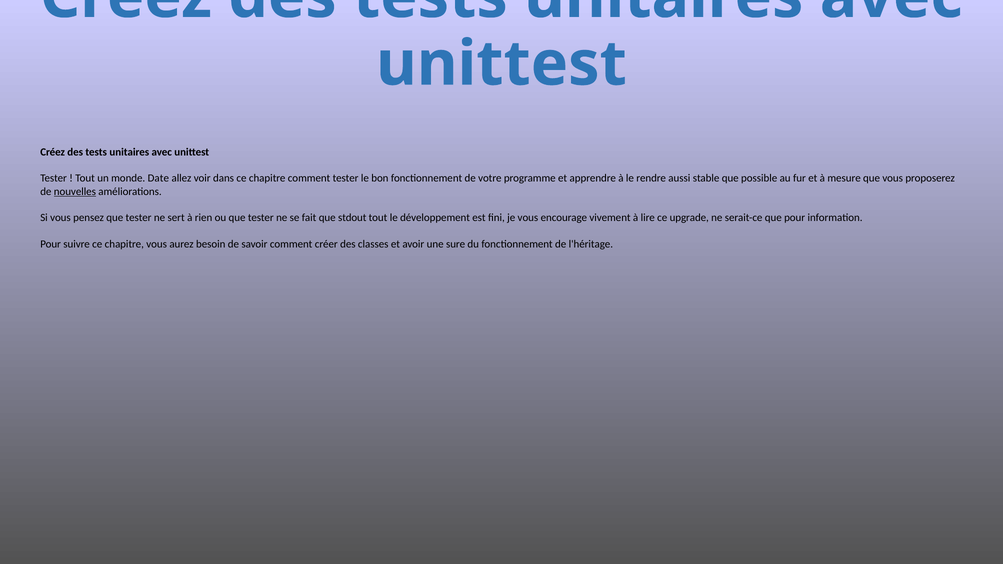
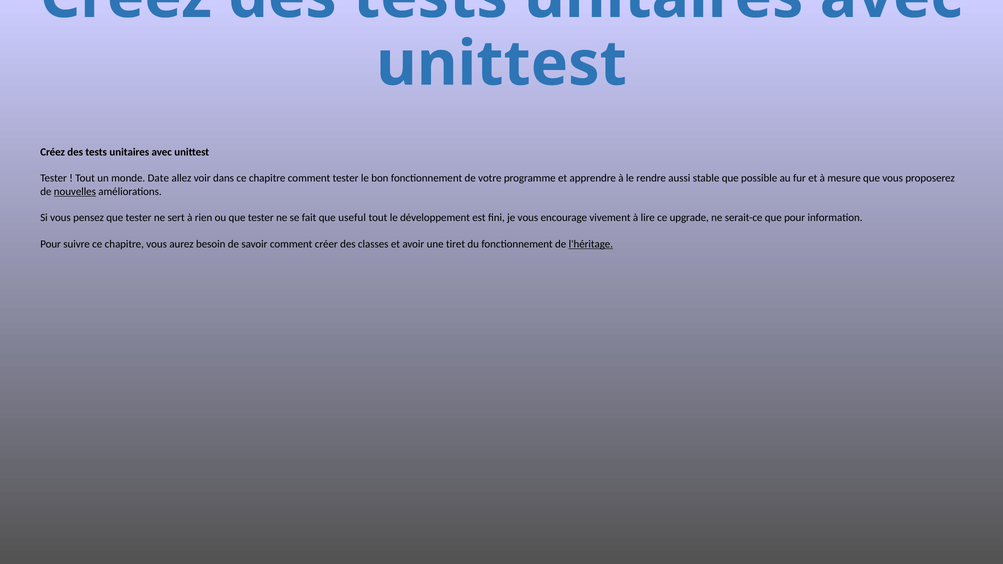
stdout: stdout -> useful
sure: sure -> tiret
l'héritage underline: none -> present
